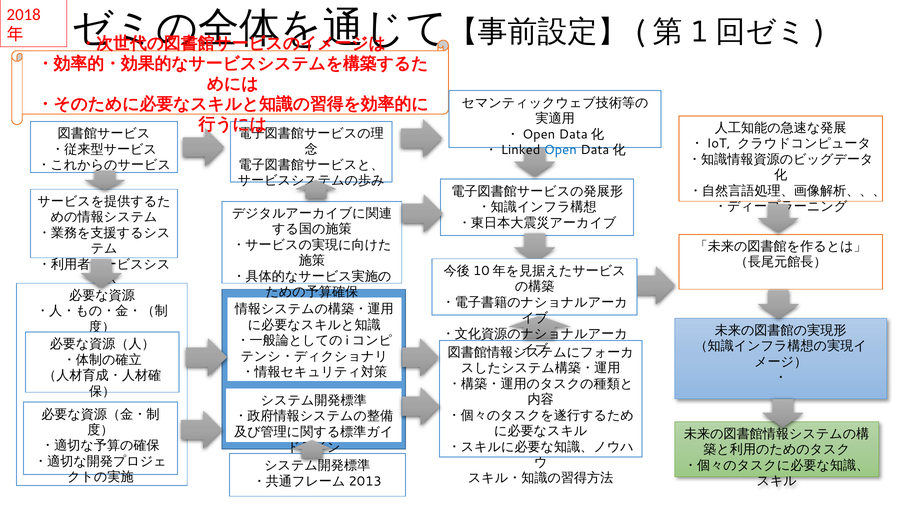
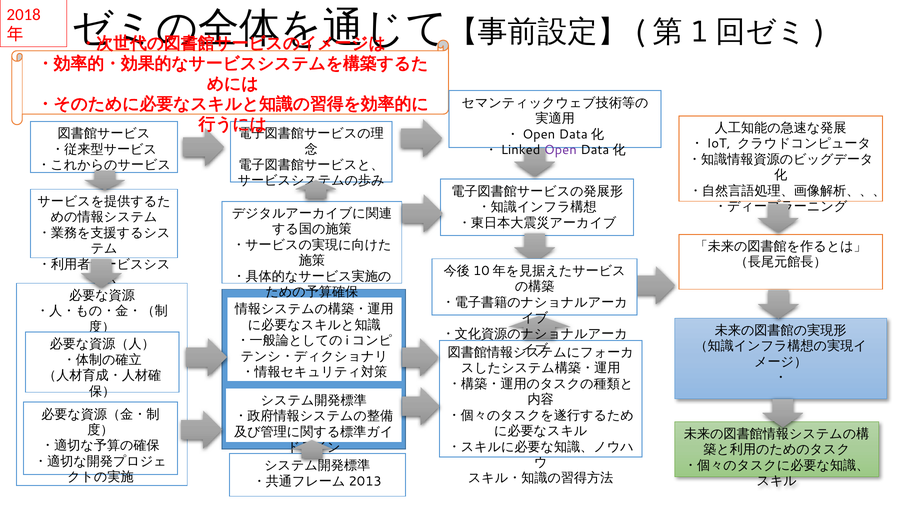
Open colour: blue -> purple
